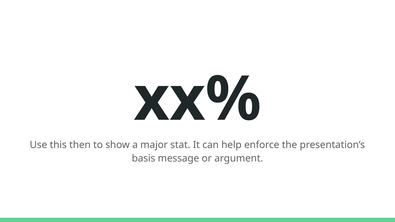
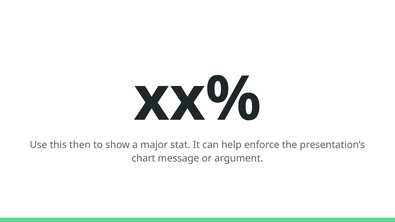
basis: basis -> chart
